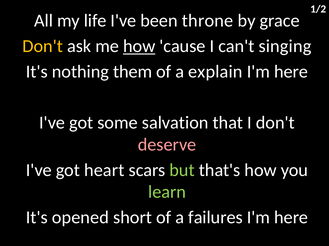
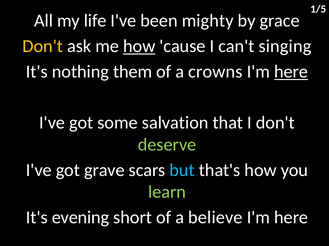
1/2: 1/2 -> 1/5
throne: throne -> mighty
explain: explain -> crowns
here at (291, 72) underline: none -> present
deserve colour: pink -> light green
heart: heart -> grave
but colour: light green -> light blue
opened: opened -> evening
failures: failures -> believe
